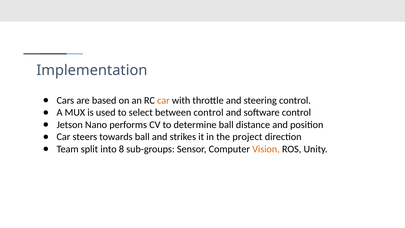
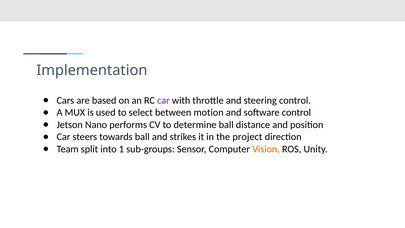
car at (163, 100) colour: orange -> purple
between control: control -> motion
8: 8 -> 1
